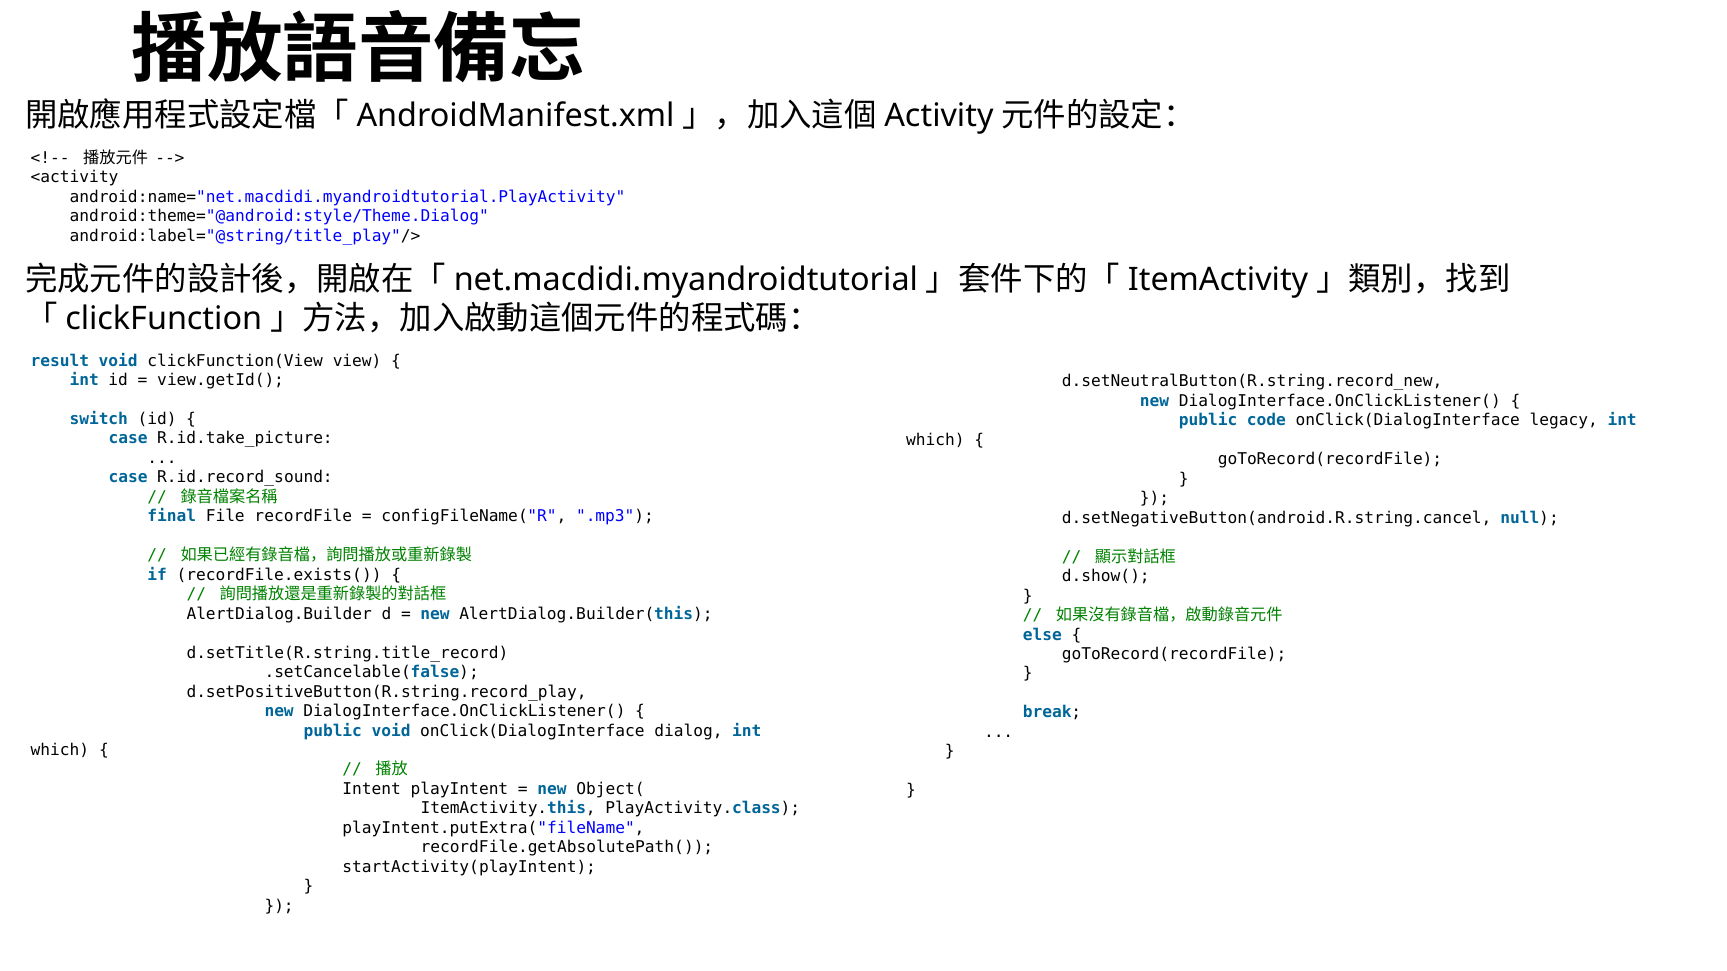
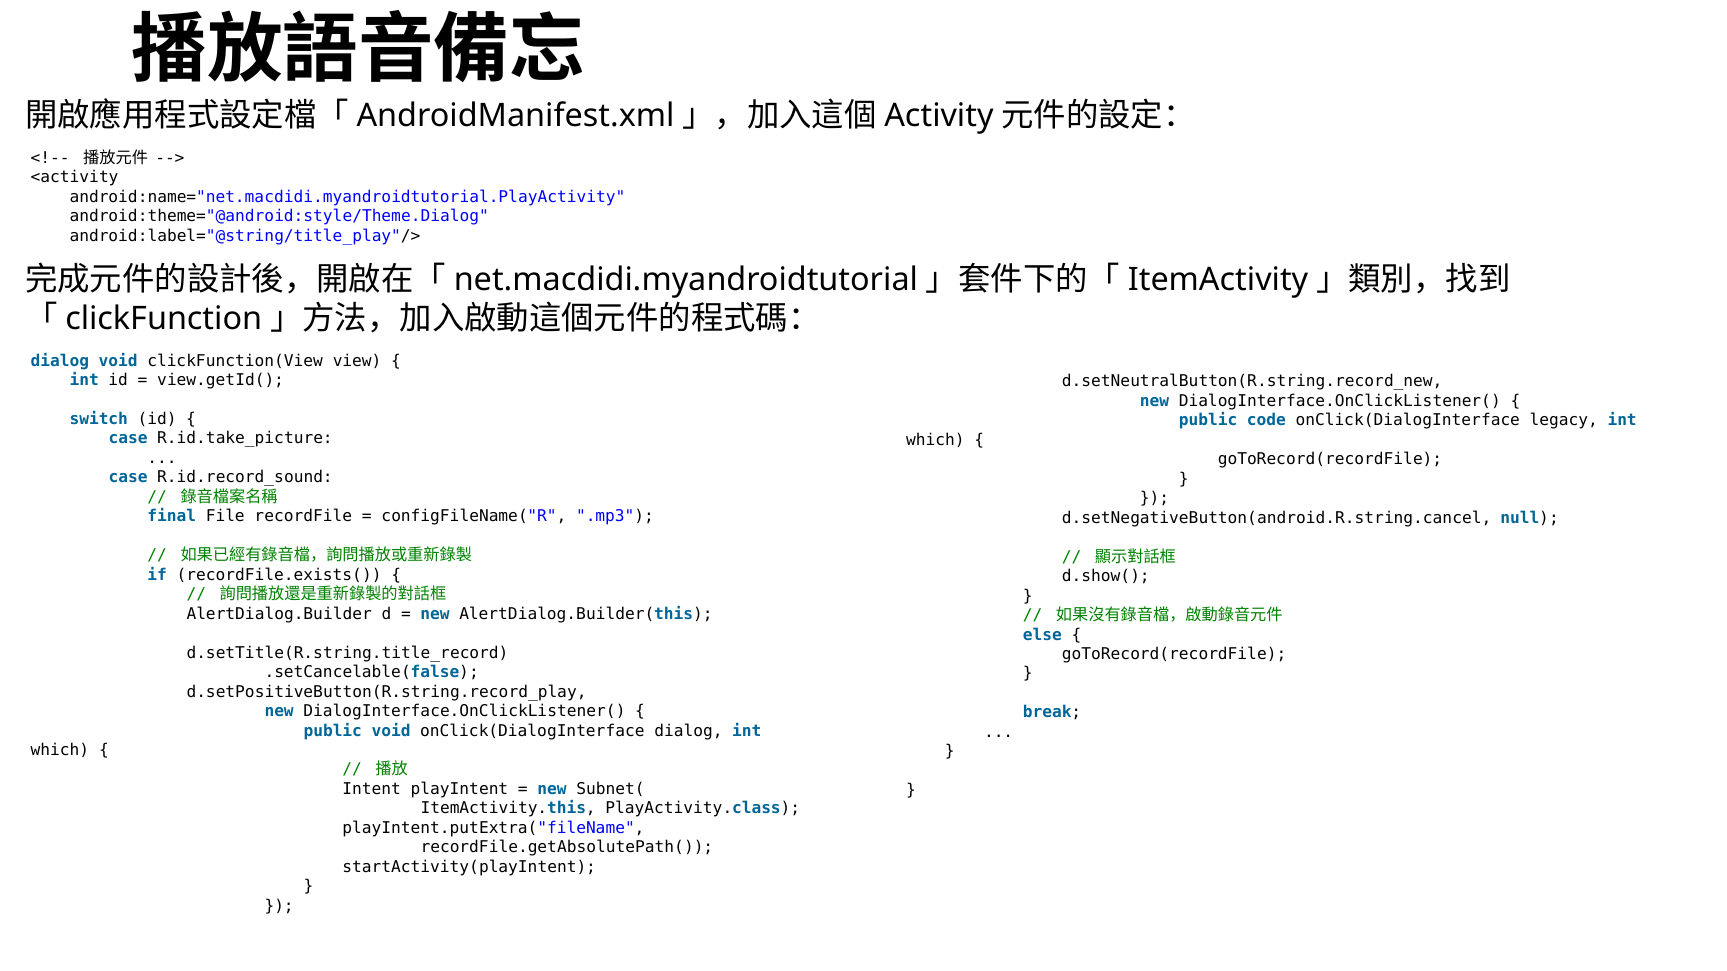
result at (60, 361): result -> dialog
Object(: Object( -> Subnet(
